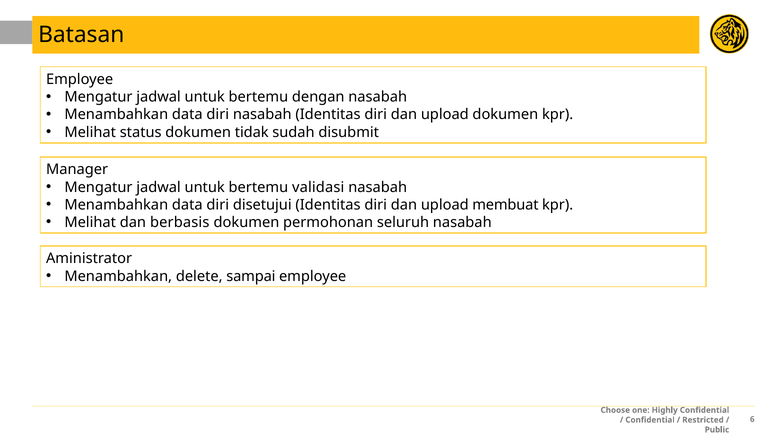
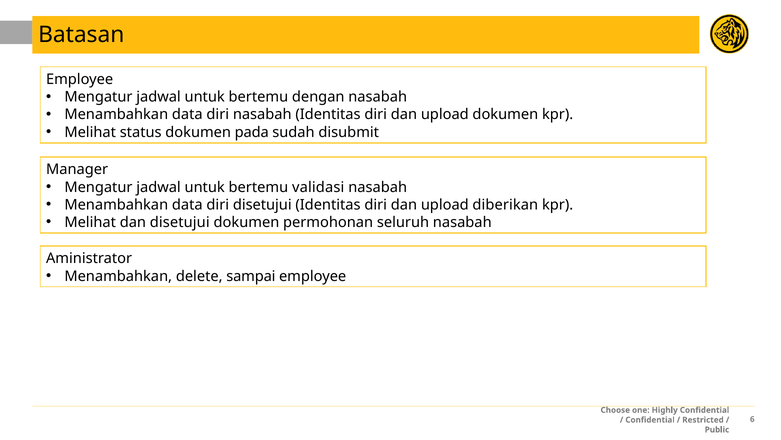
tidak: tidak -> pada
membuat: membuat -> diberikan
dan berbasis: berbasis -> disetujui
